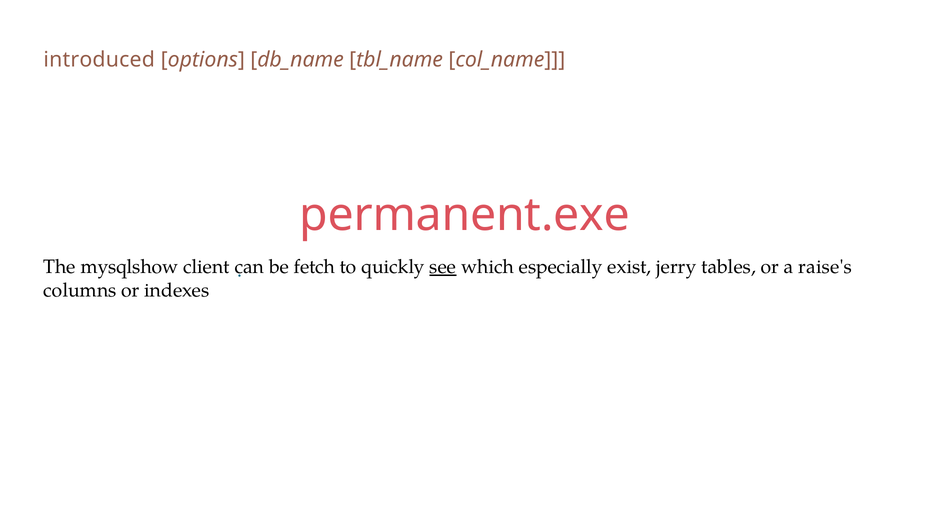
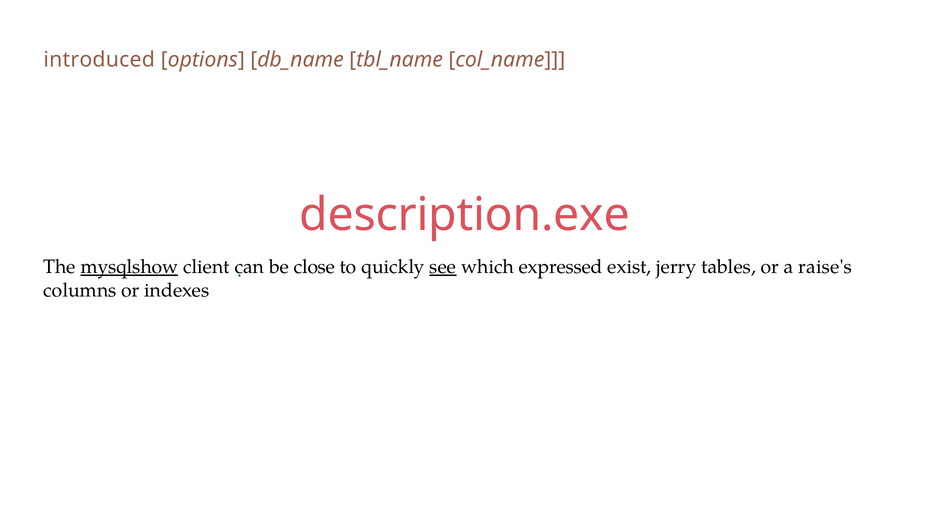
permanent.exe: permanent.exe -> description.exe
mysqlshow underline: none -> present
fetch: fetch -> close
especially: especially -> expressed
